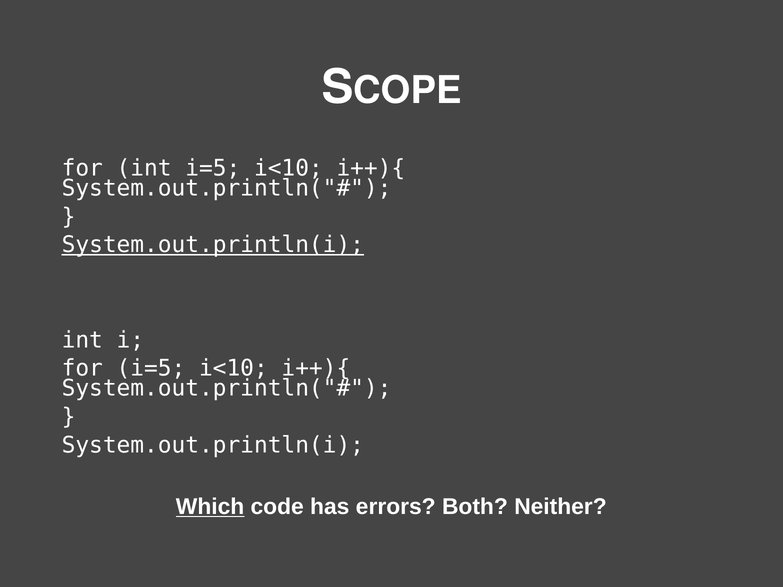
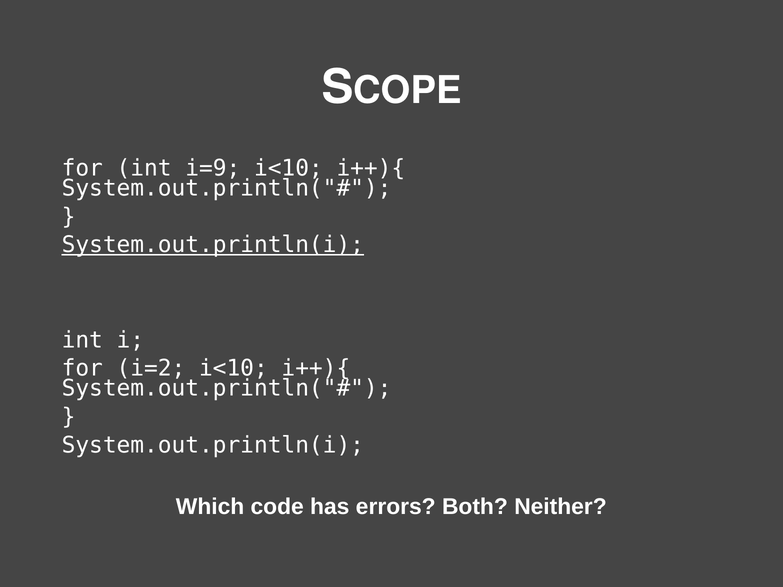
int i=5: i=5 -> i=9
for i=5: i=5 -> i=2
Which underline: present -> none
